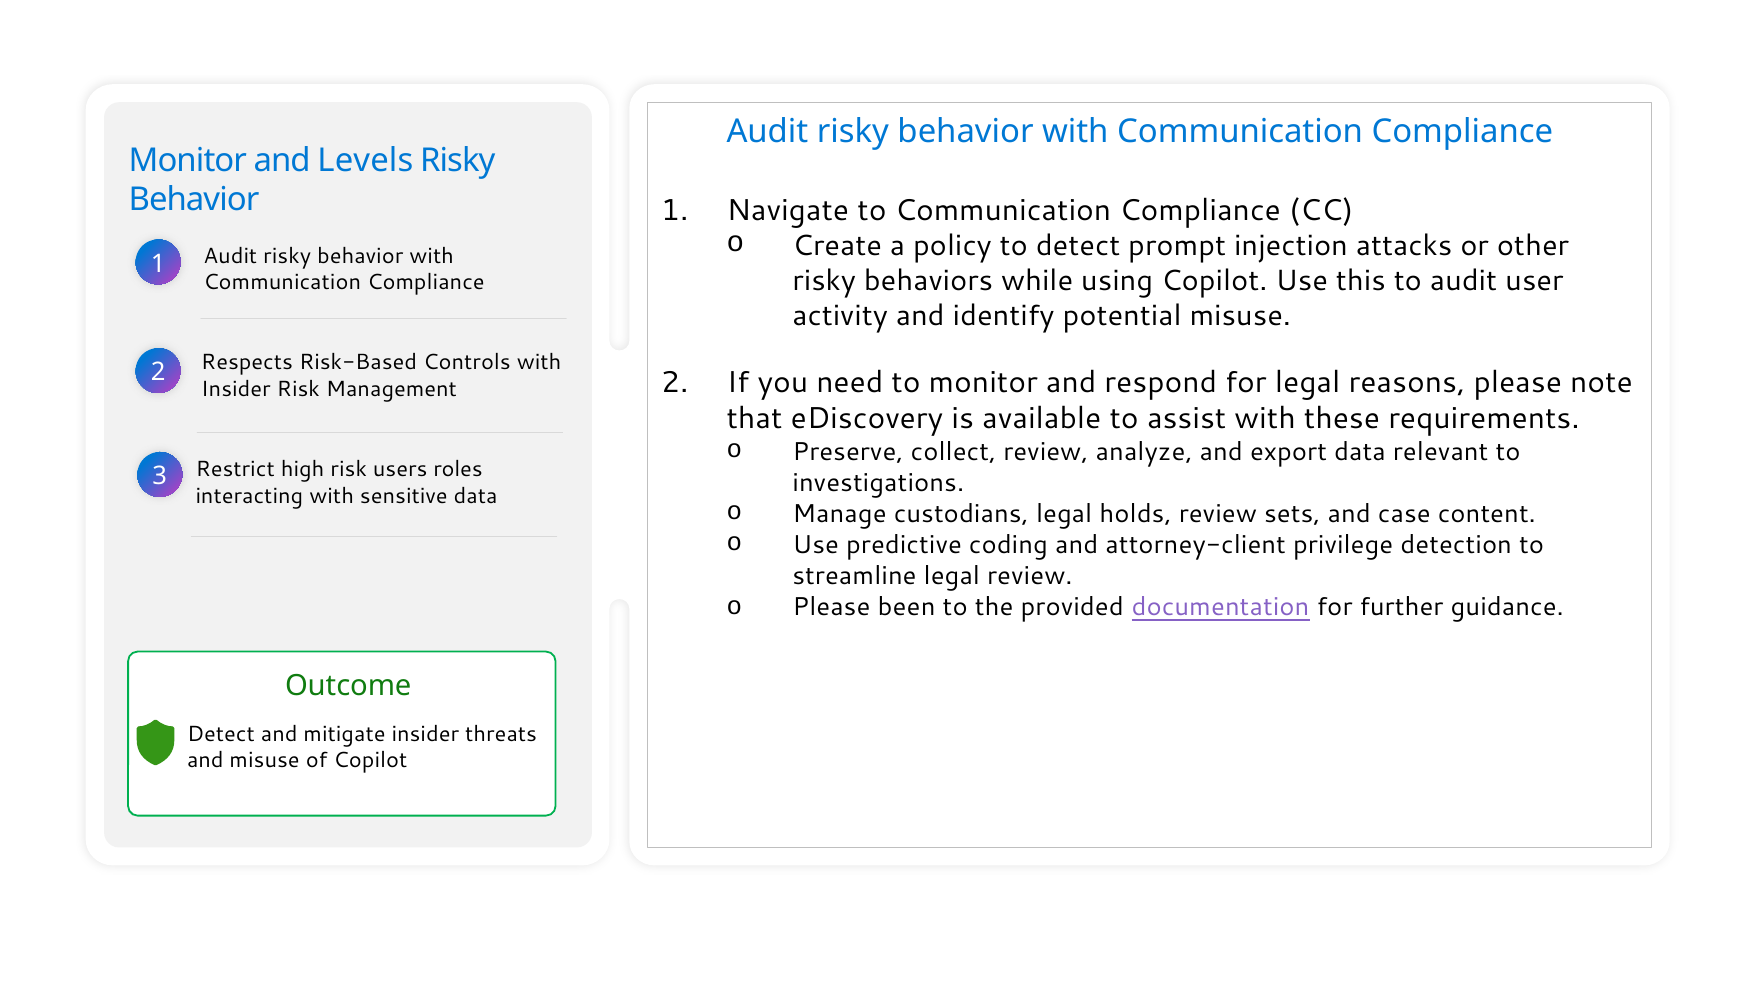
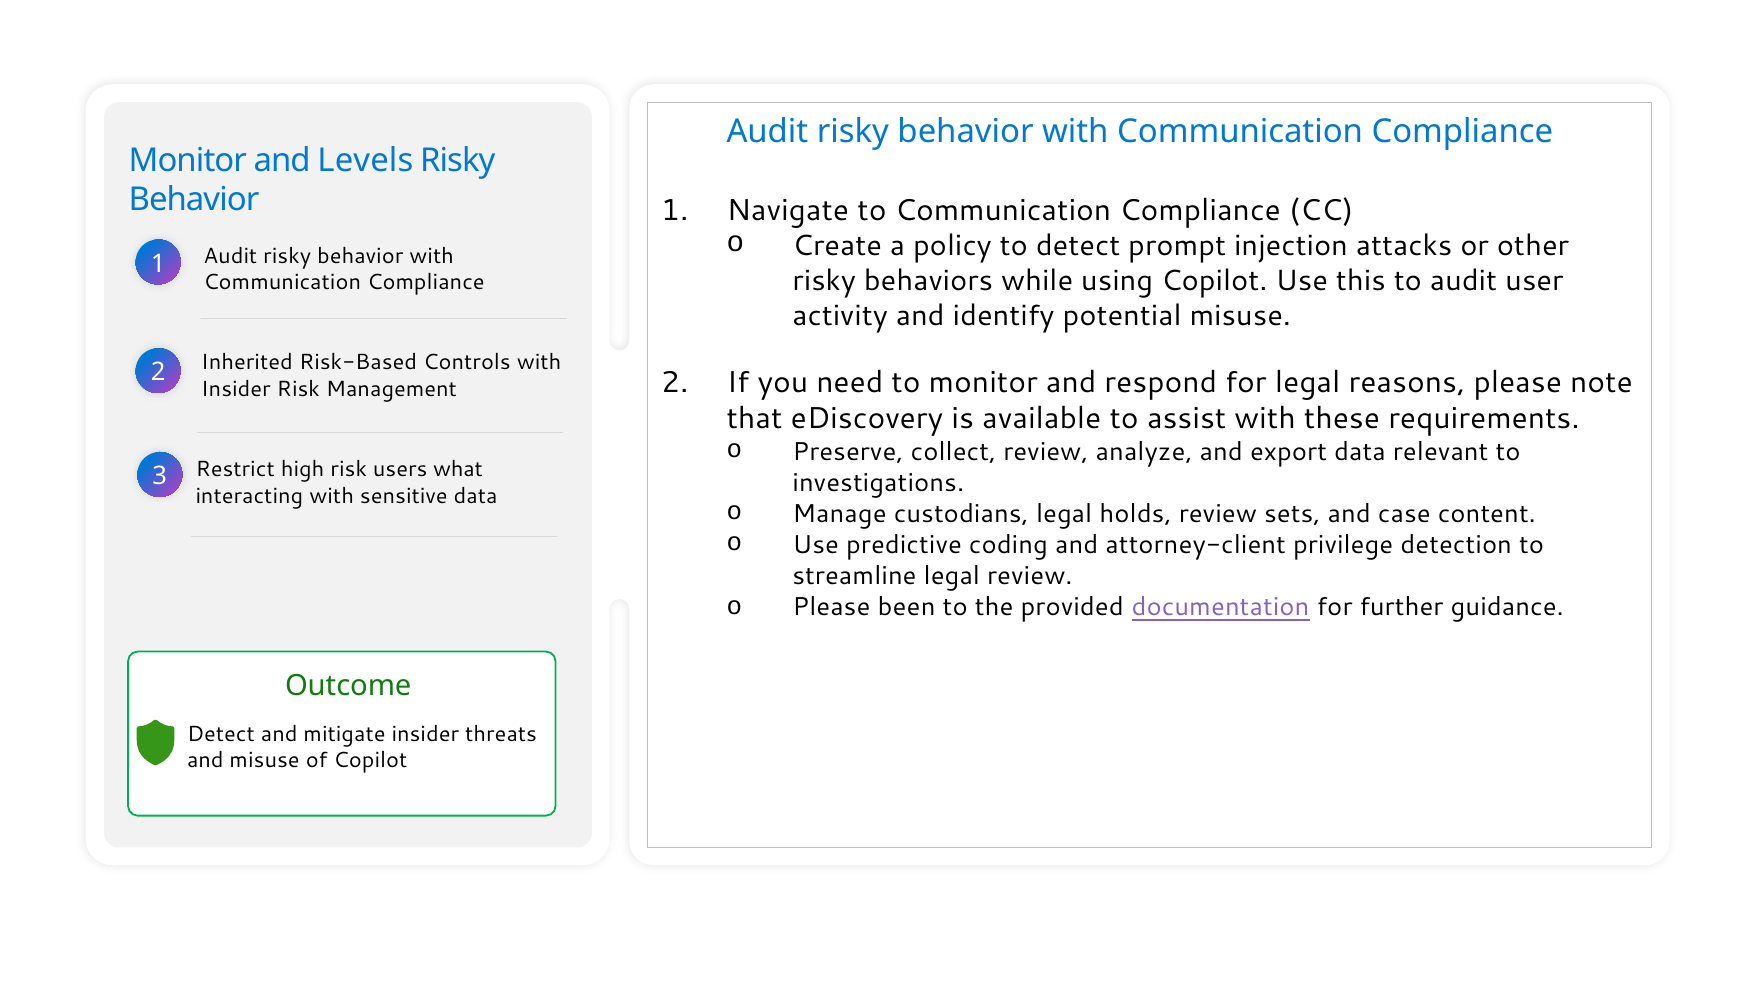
Respects: Respects -> Inherited
roles: roles -> what
